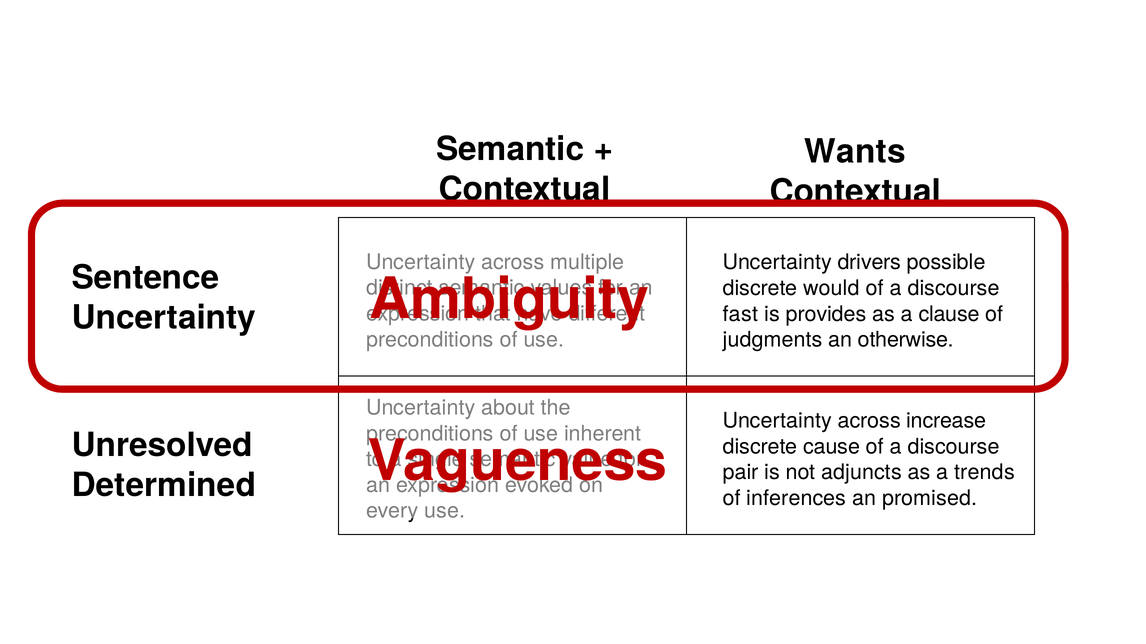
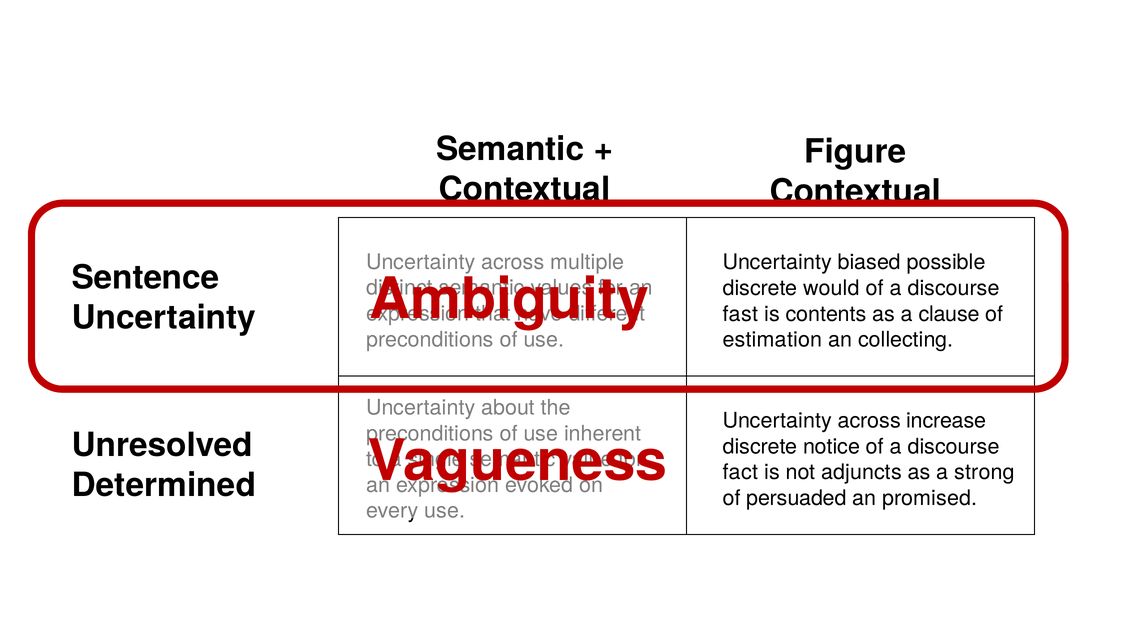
Wants: Wants -> Figure
drivers: drivers -> biased
provides: provides -> contents
judgments: judgments -> estimation
otherwise: otherwise -> collecting
cause: cause -> notice
pair: pair -> fact
trends: trends -> strong
inferences: inferences -> persuaded
